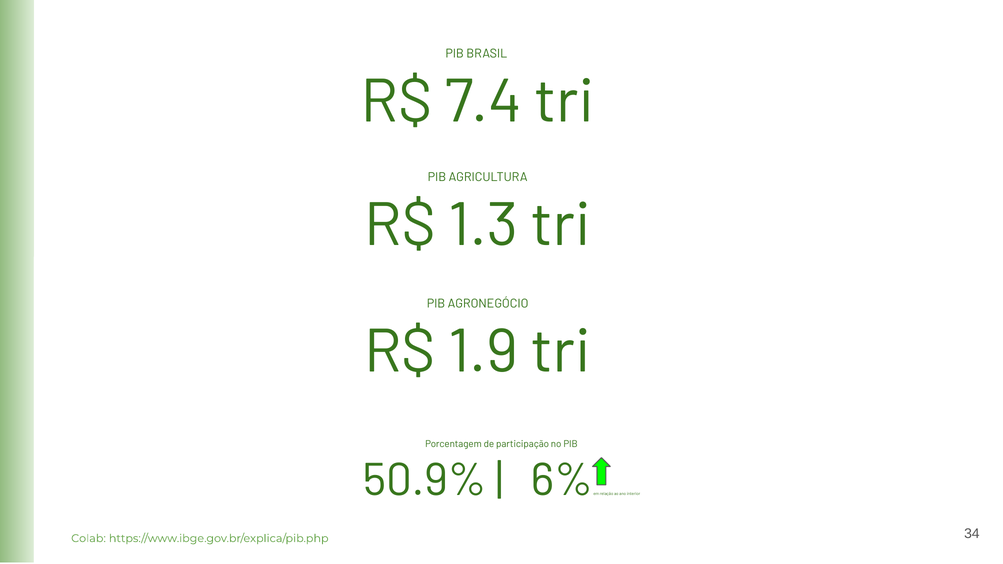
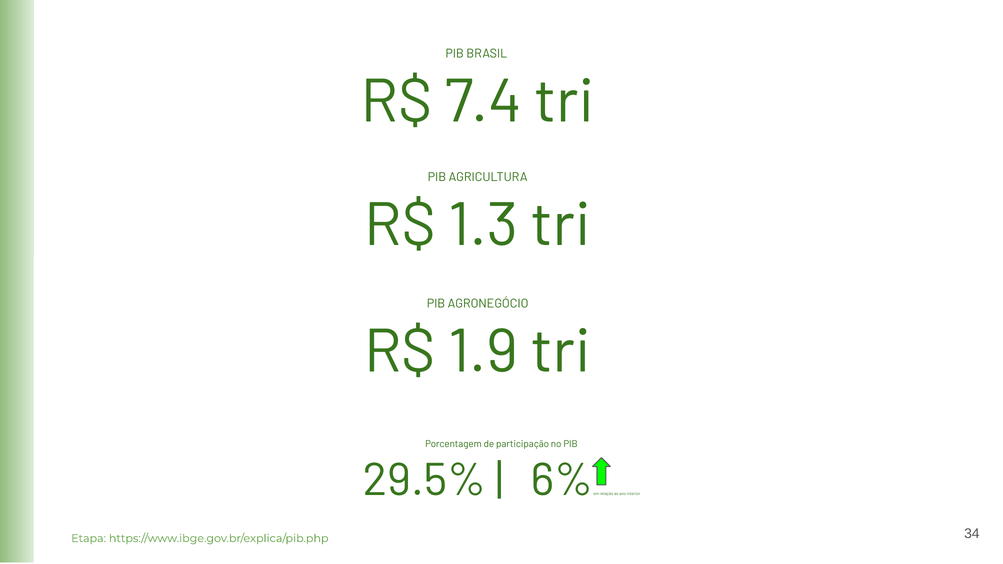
50.9%: 50.9% -> 29.5%
Colab: Colab -> Etapa
